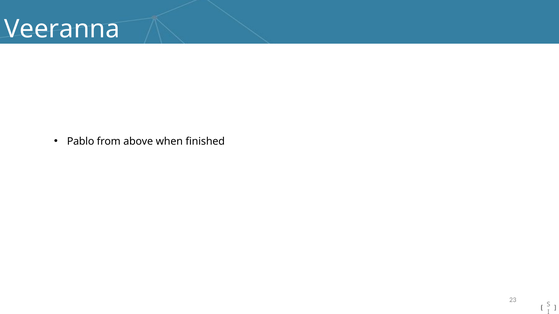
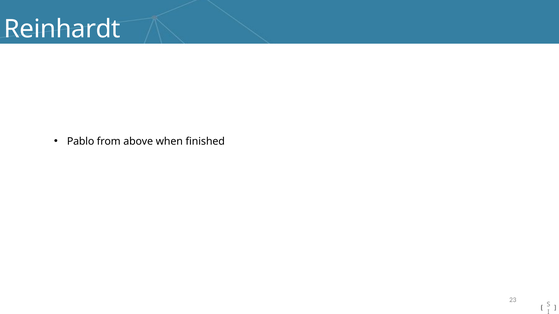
Veeranna: Veeranna -> Reinhardt
